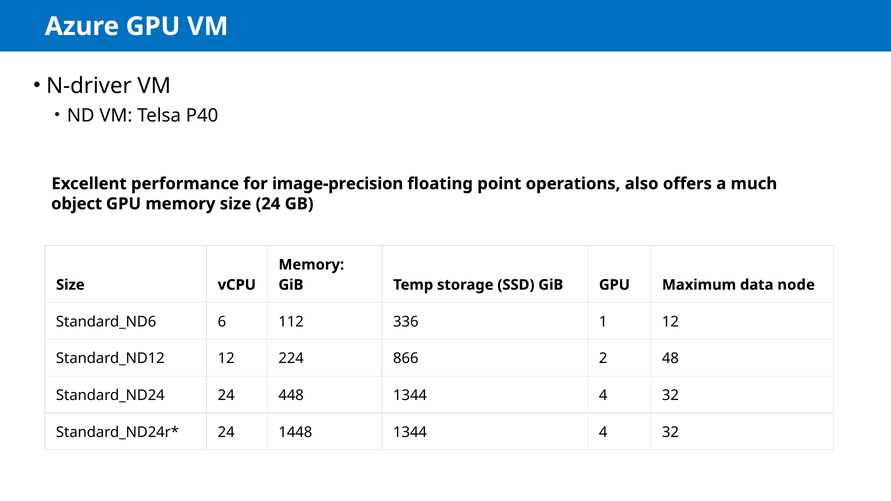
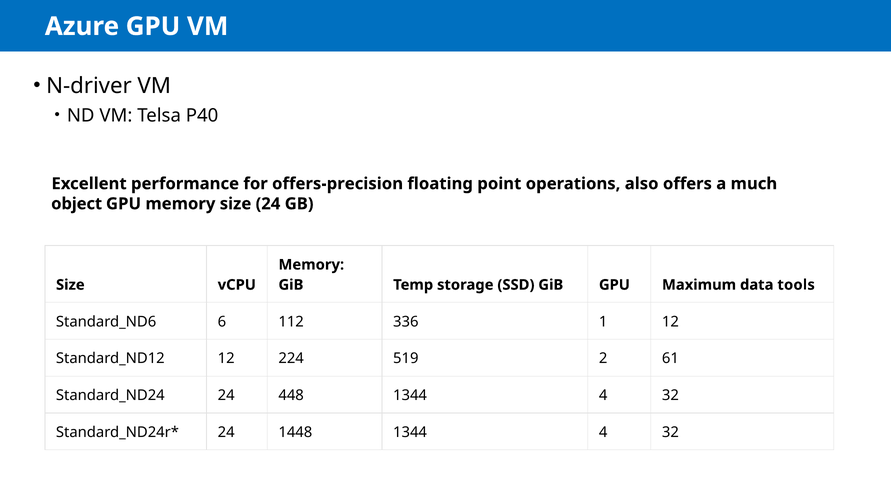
image-precision: image-precision -> offers-precision
node: node -> tools
866: 866 -> 519
48: 48 -> 61
